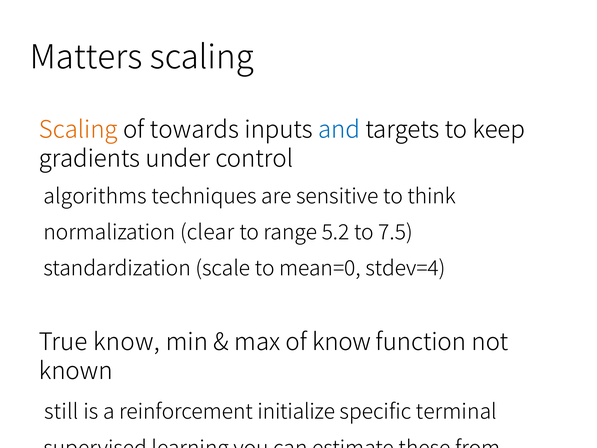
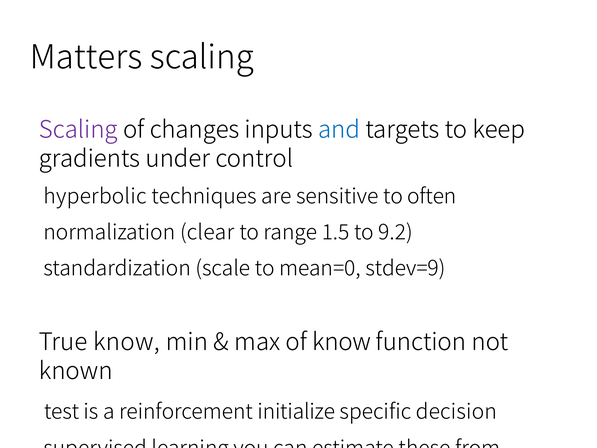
Scaling at (78, 130) colour: orange -> purple
towards: towards -> changes
algorithms: algorithms -> hyperbolic
think: think -> often
5.2: 5.2 -> 1.5
7.5: 7.5 -> 9.2
stdev=4: stdev=4 -> stdev=9
still: still -> test
terminal: terminal -> decision
